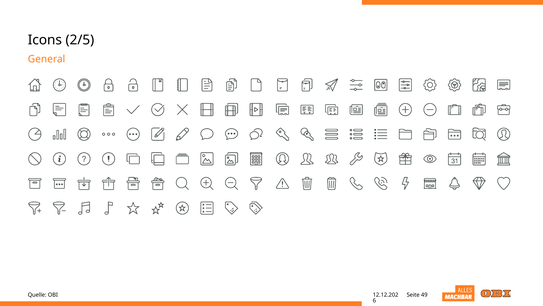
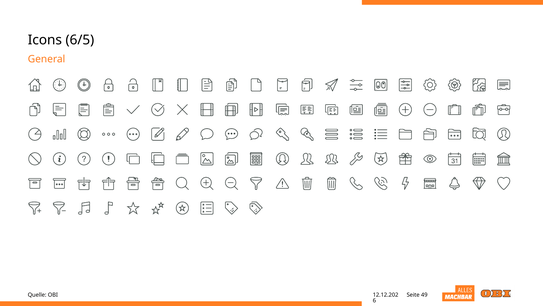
2/5: 2/5 -> 6/5
